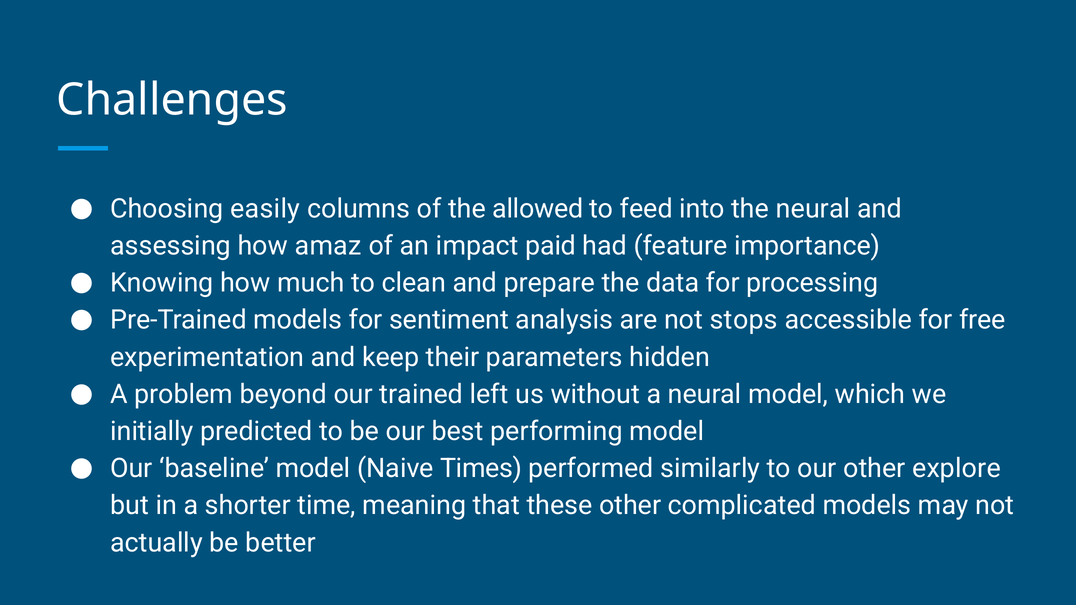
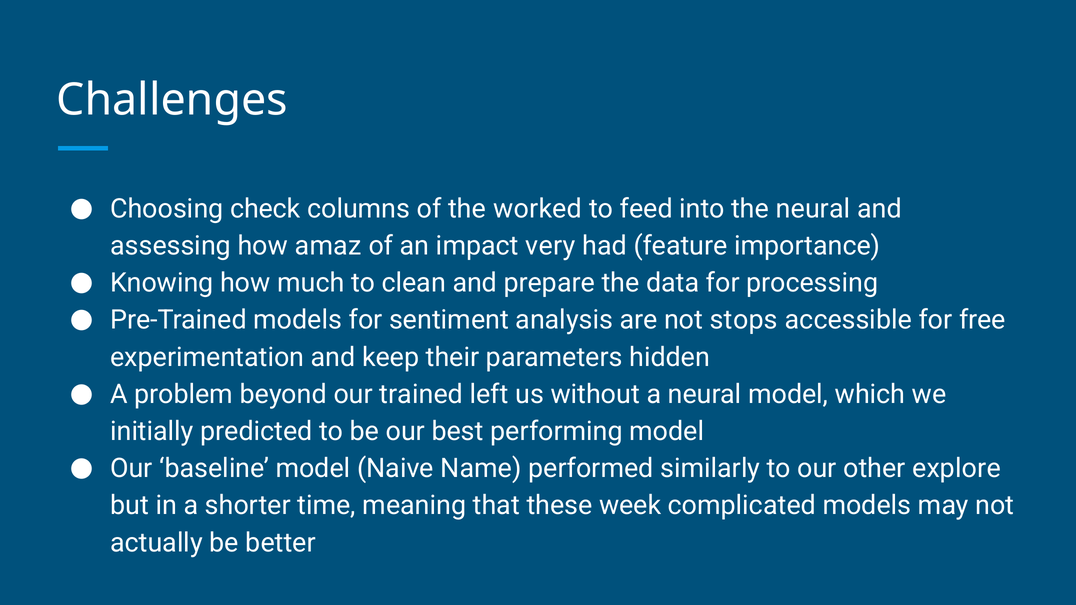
easily: easily -> check
allowed: allowed -> worked
paid: paid -> very
Times: Times -> Name
these other: other -> week
